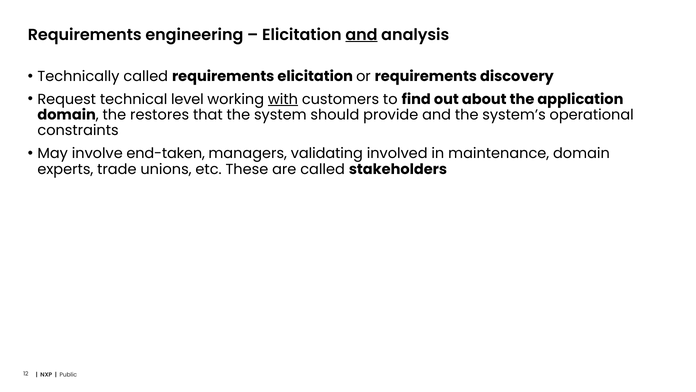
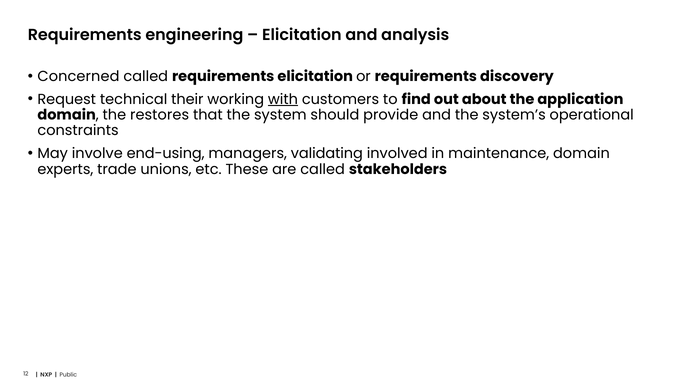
and at (361, 35) underline: present -> none
Technically: Technically -> Concerned
level: level -> their
end-taken: end-taken -> end-using
